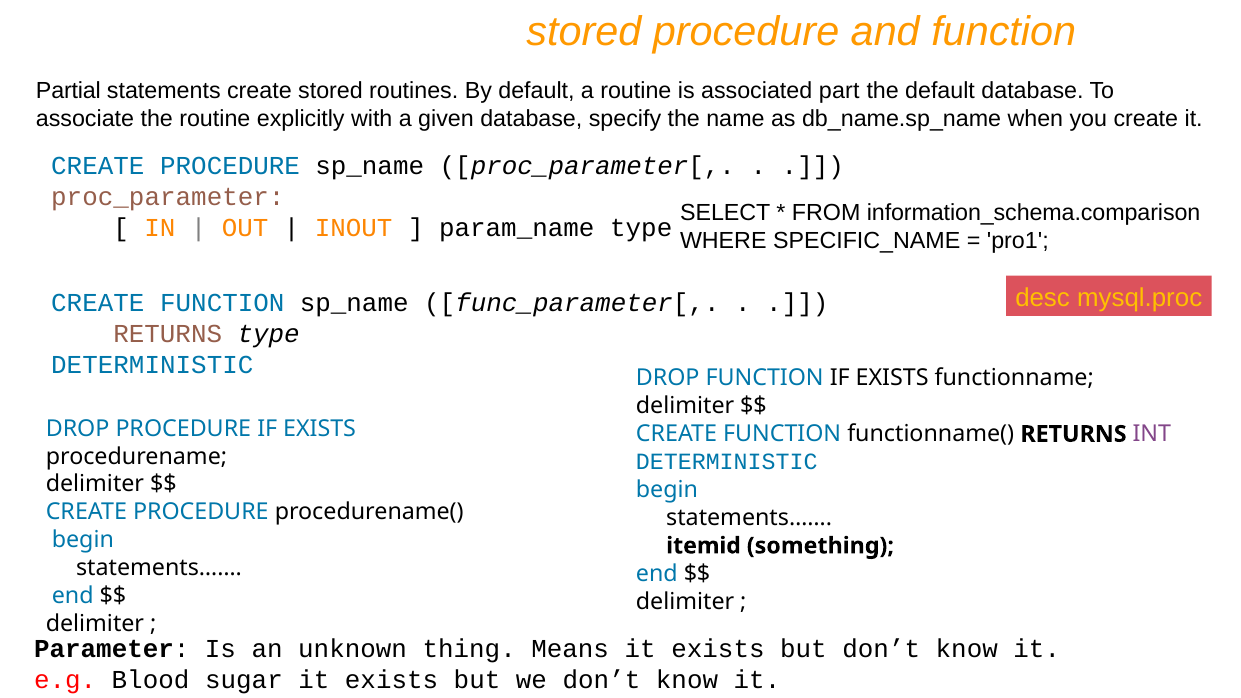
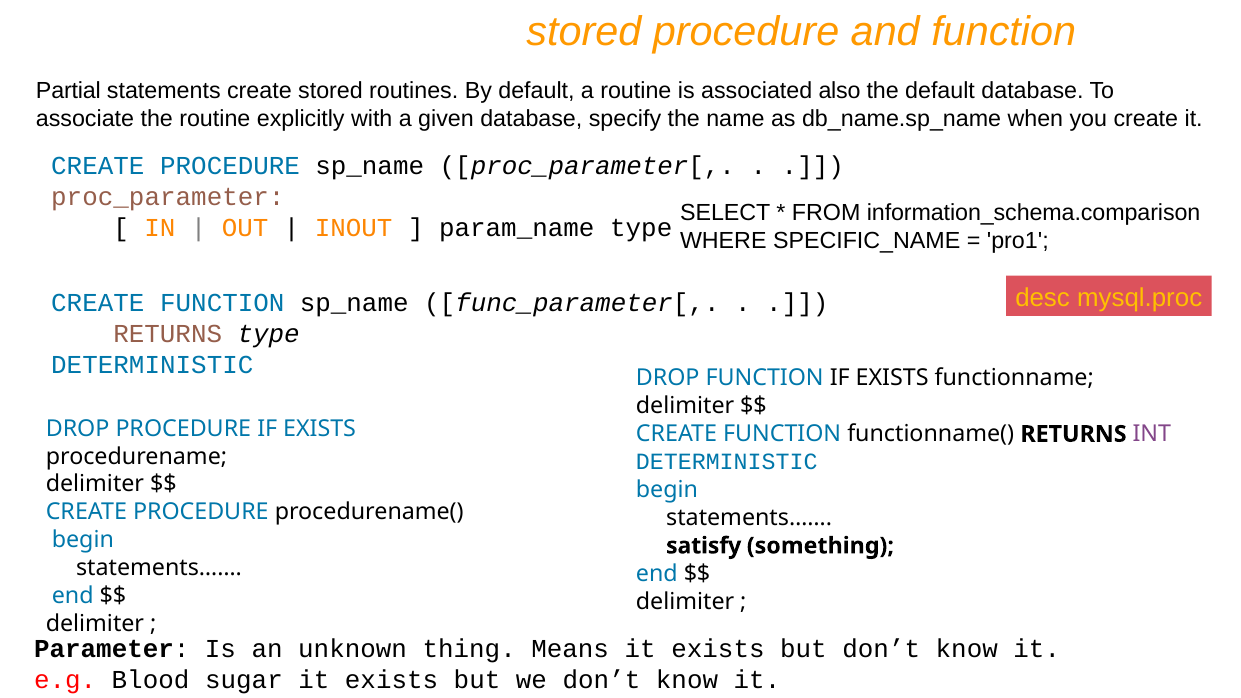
part: part -> also
itemid: itemid -> satisfy
